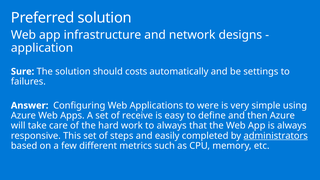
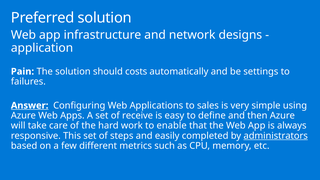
Sure: Sure -> Pain
Answer underline: none -> present
were: were -> sales
to always: always -> enable
